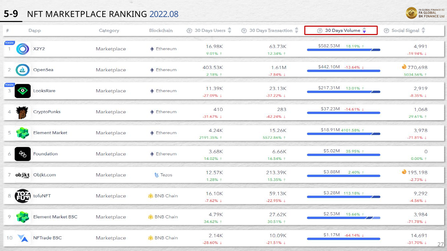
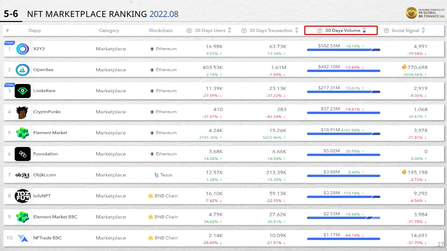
5-9: 5-9 -> 5-6
